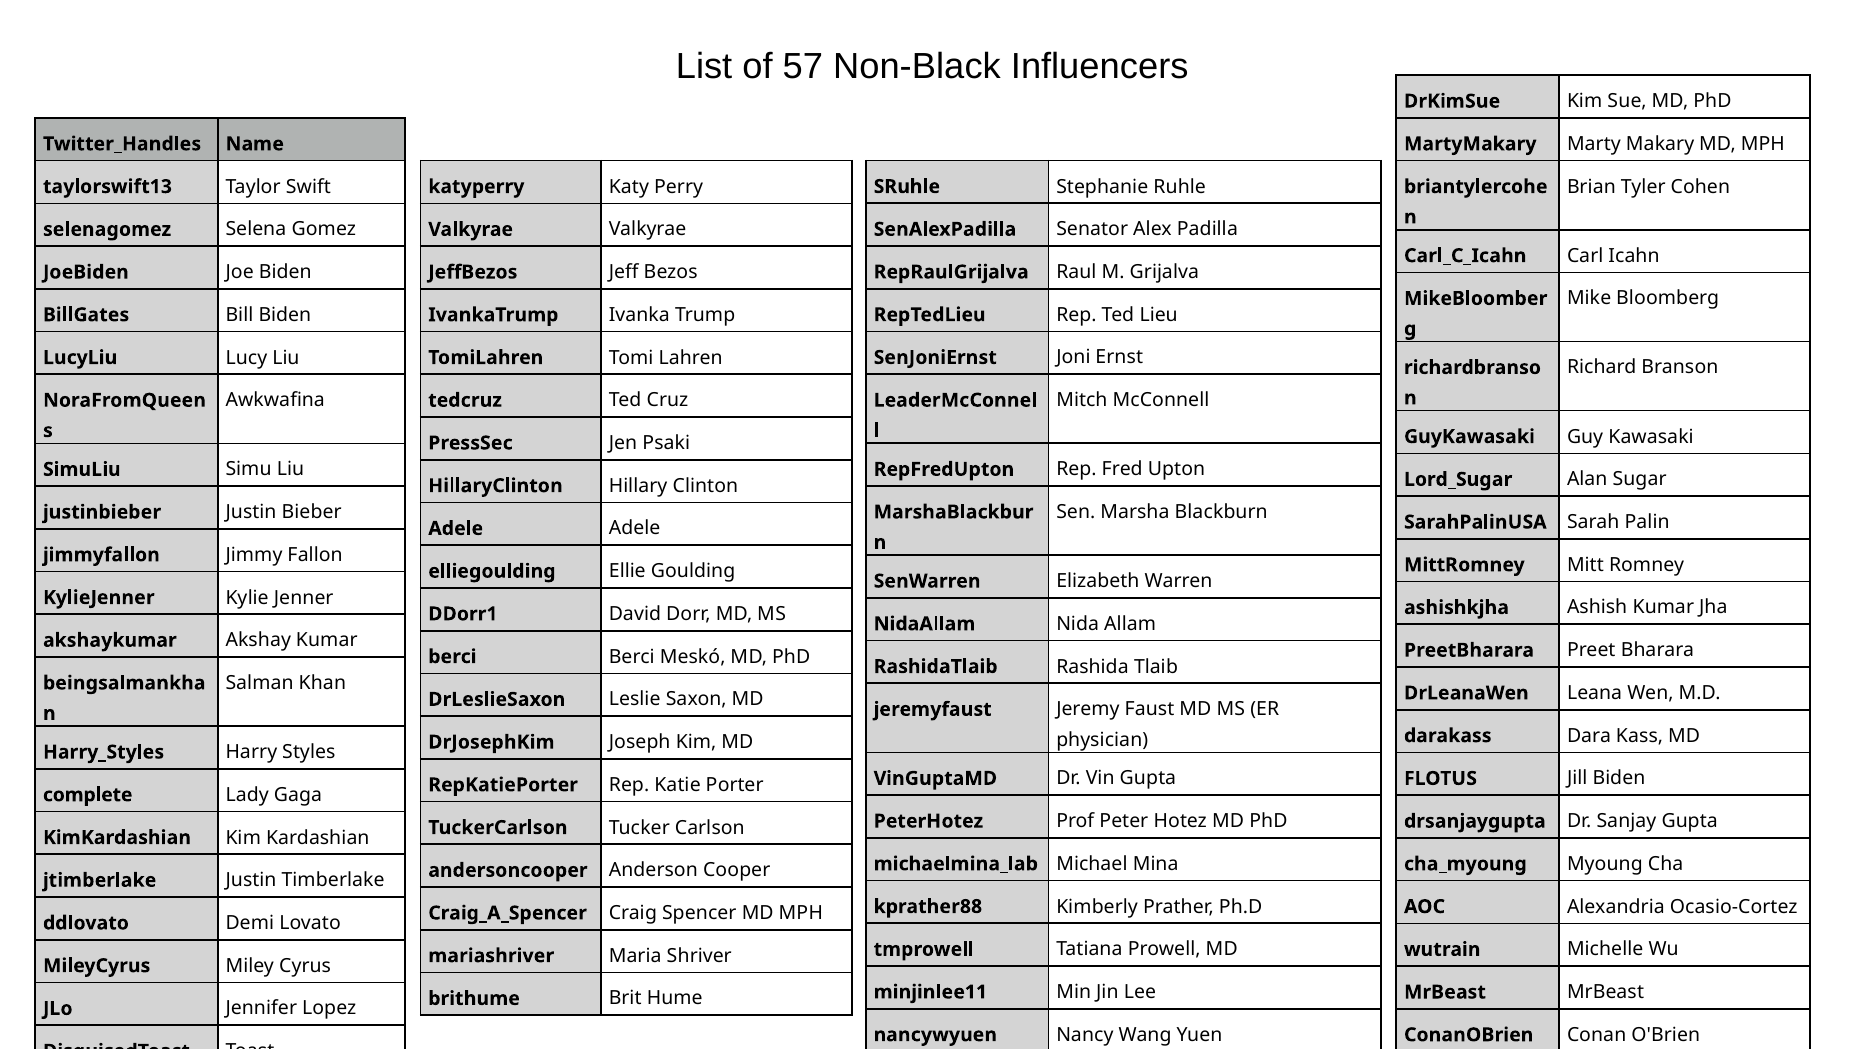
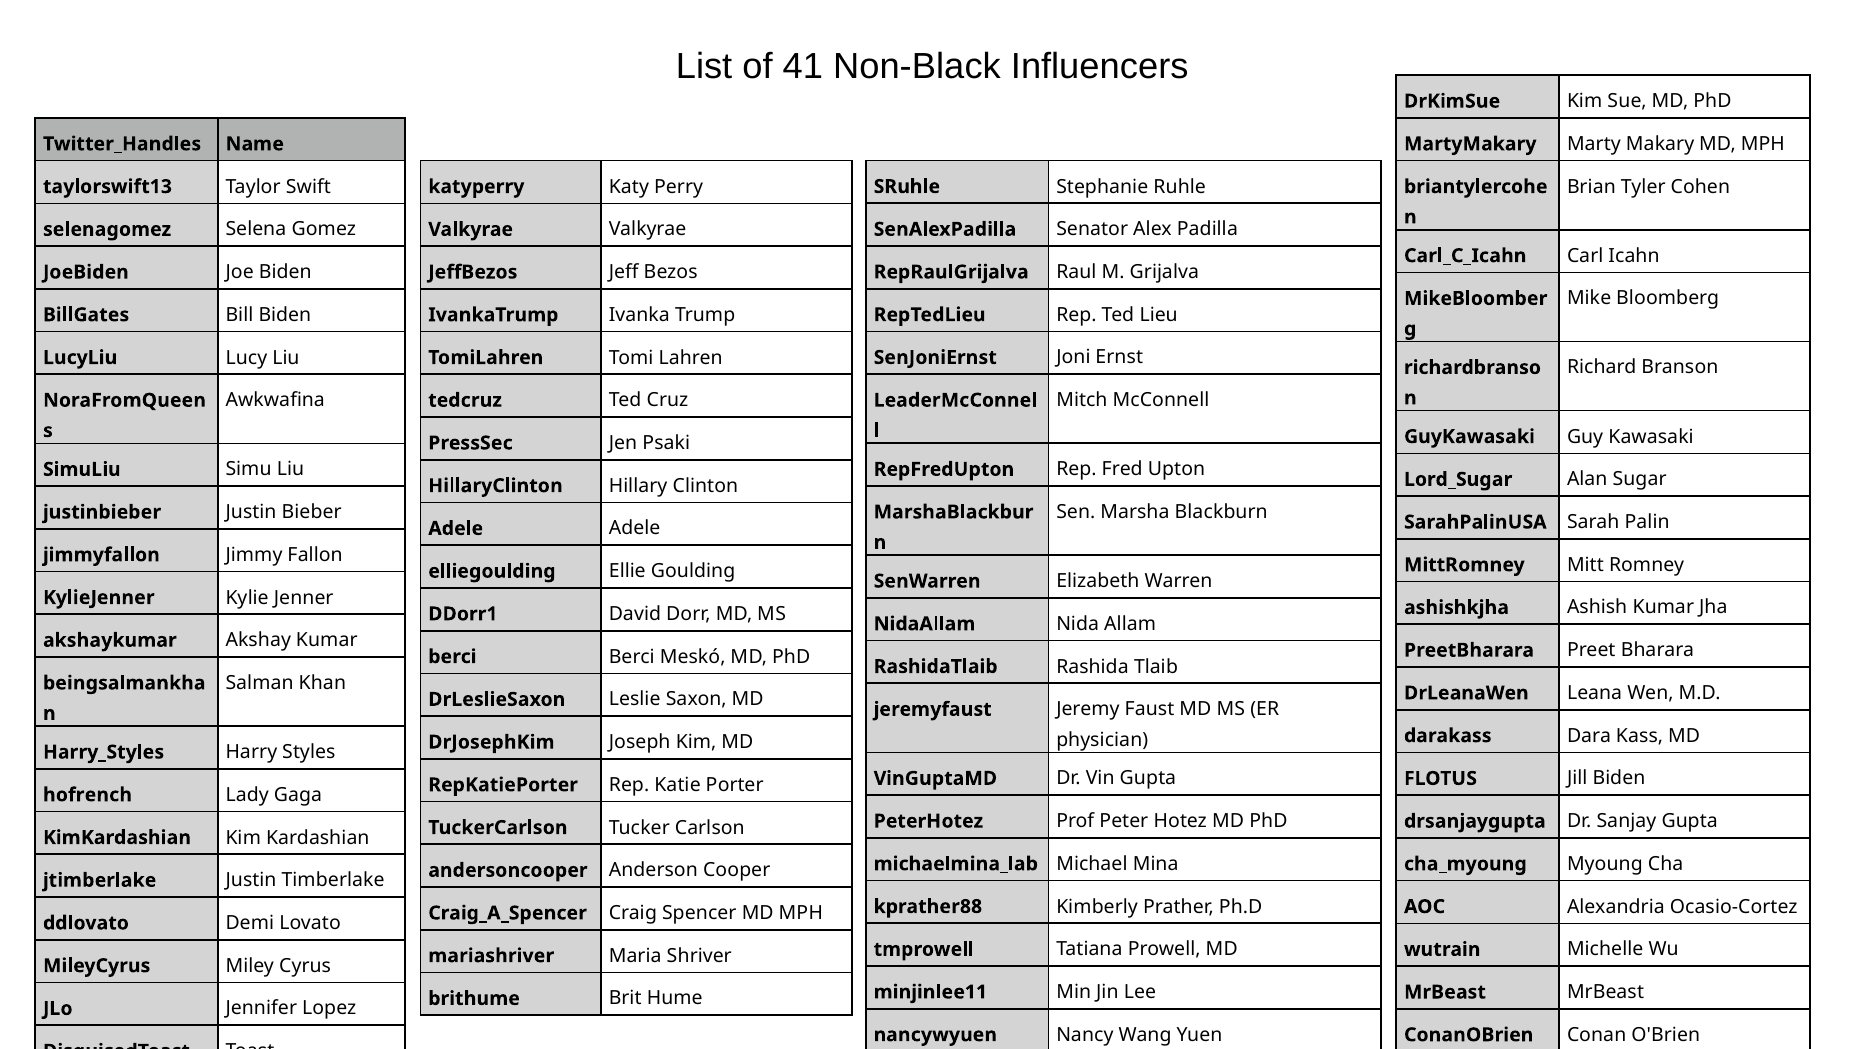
57: 57 -> 41
complete: complete -> hofrench
